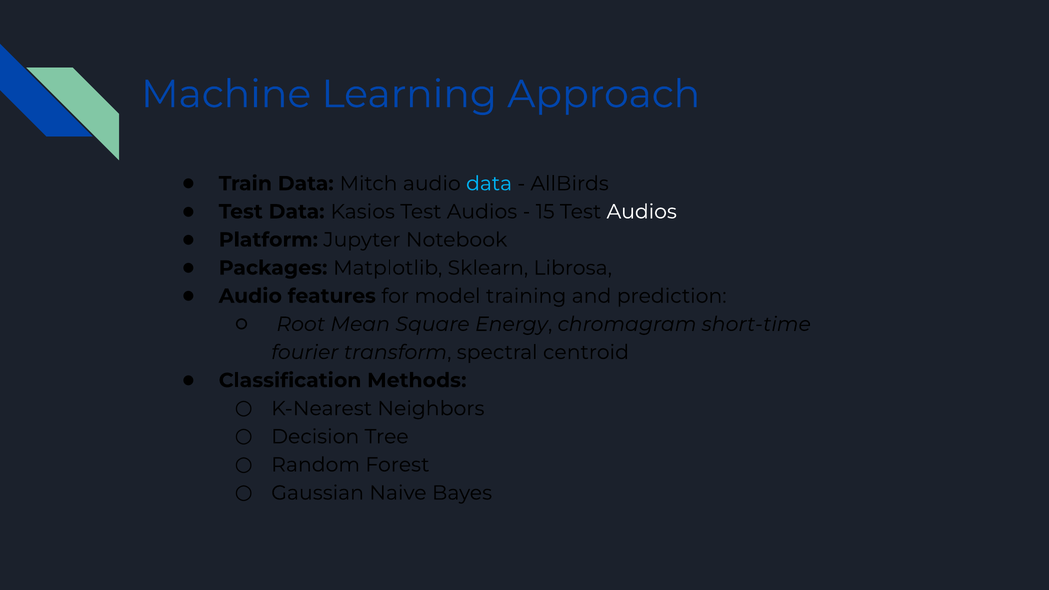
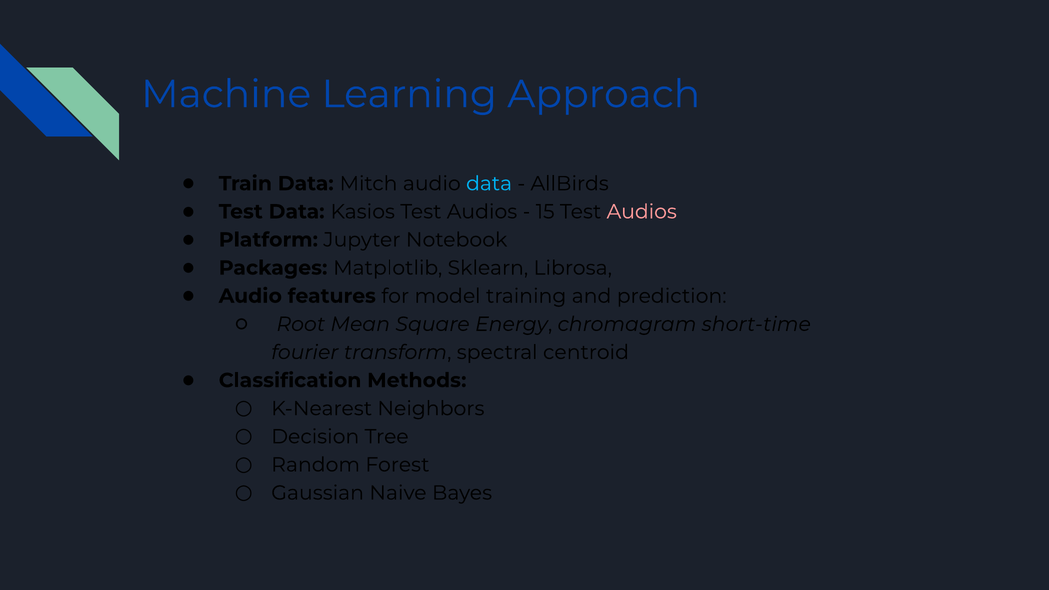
Audios at (642, 212) colour: white -> pink
